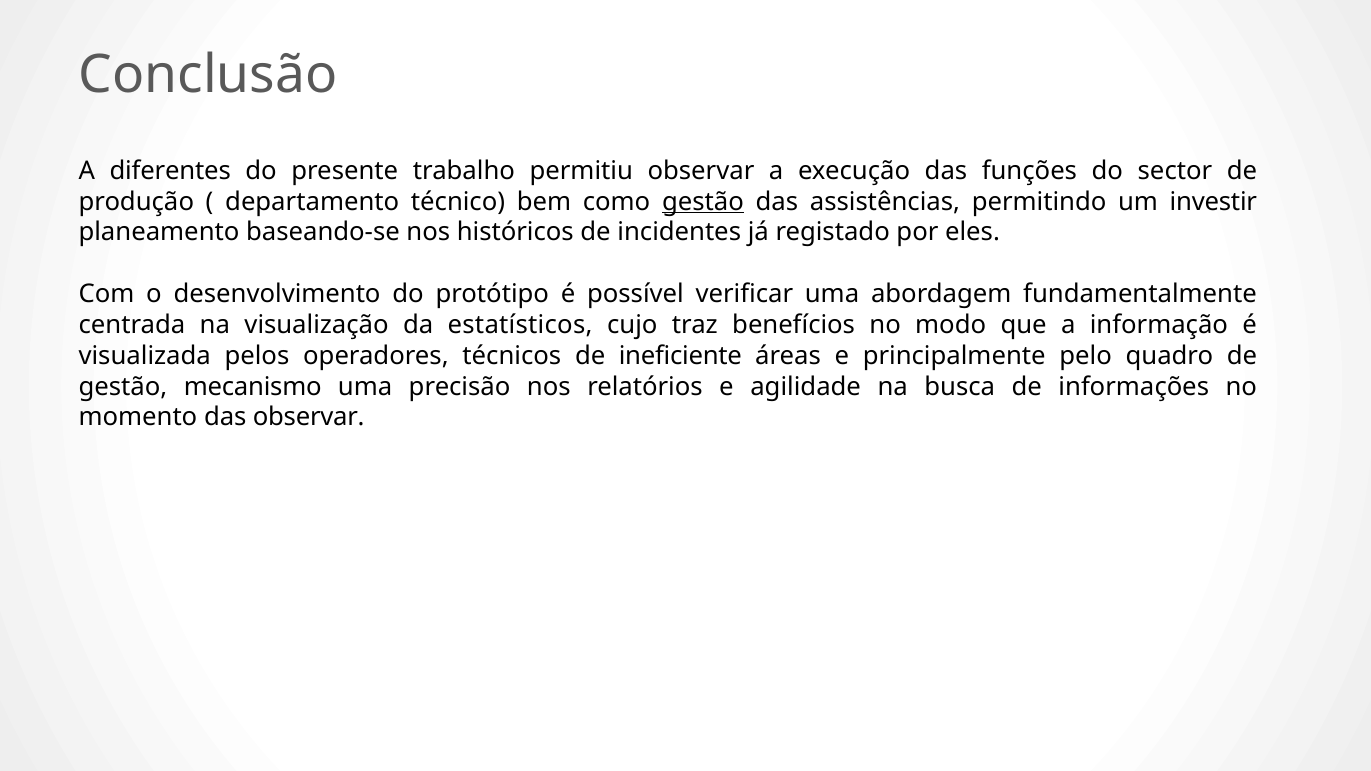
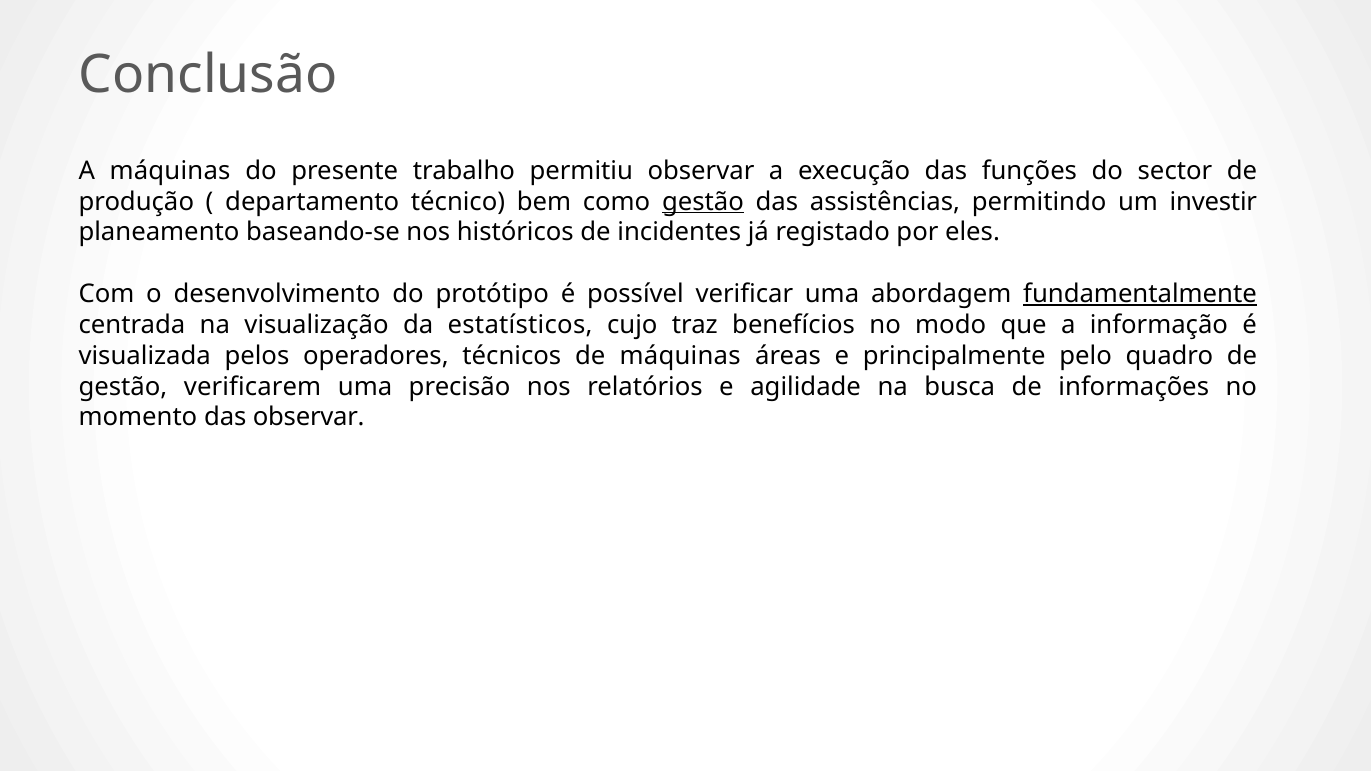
A diferentes: diferentes -> máquinas
fundamentalmente underline: none -> present
de ineficiente: ineficiente -> máquinas
mecanismo: mecanismo -> verificarem
